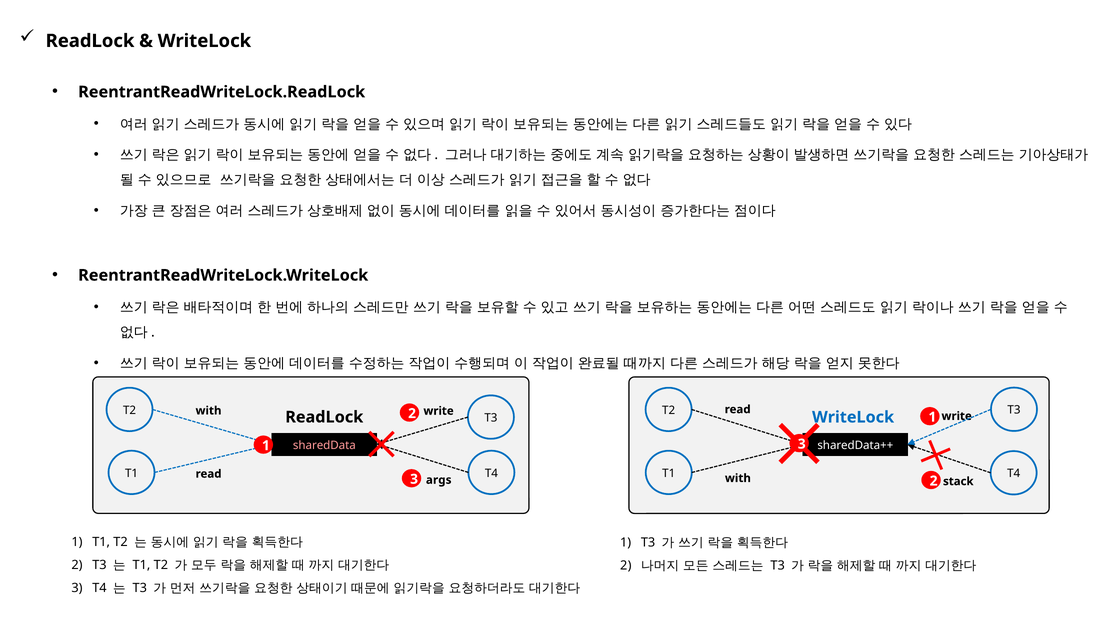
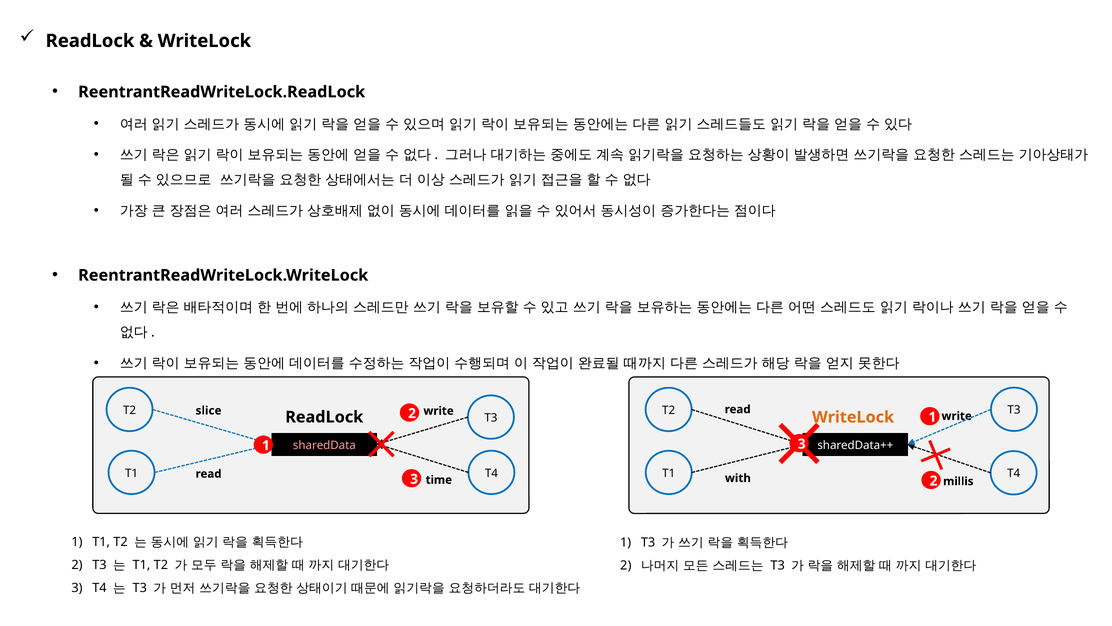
T2 with: with -> slice
WriteLock at (853, 417) colour: blue -> orange
args: args -> time
stack: stack -> millis
